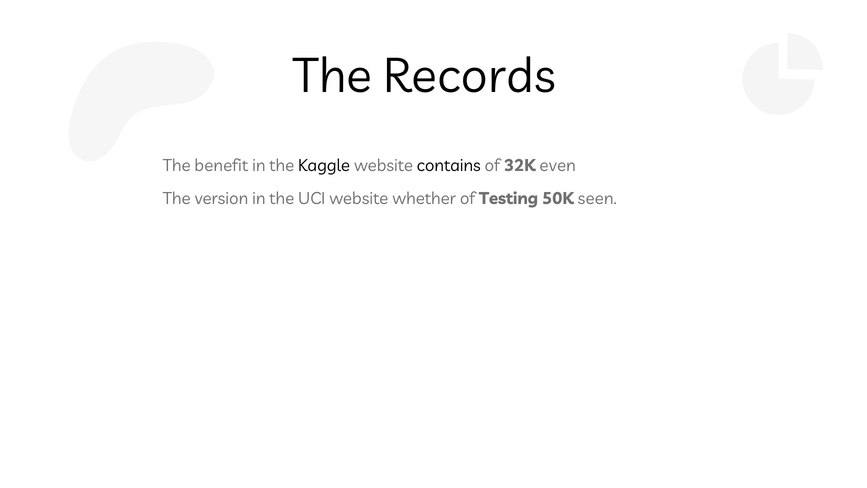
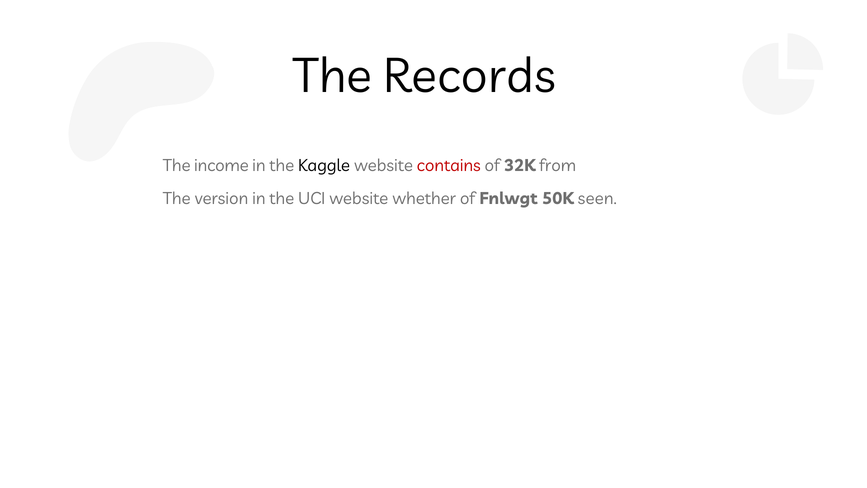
benefit: benefit -> income
contains colour: black -> red
even: even -> from
Testing: Testing -> Fnlwgt
